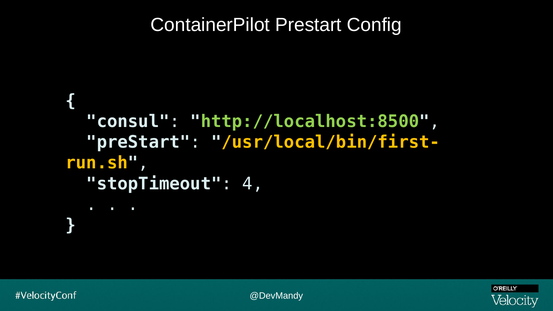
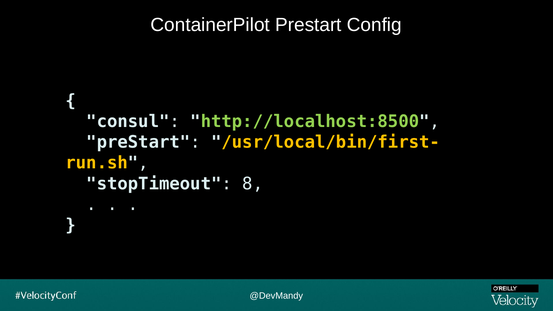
4: 4 -> 8
